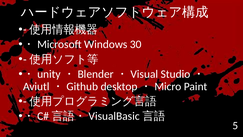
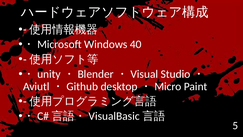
30: 30 -> 40
